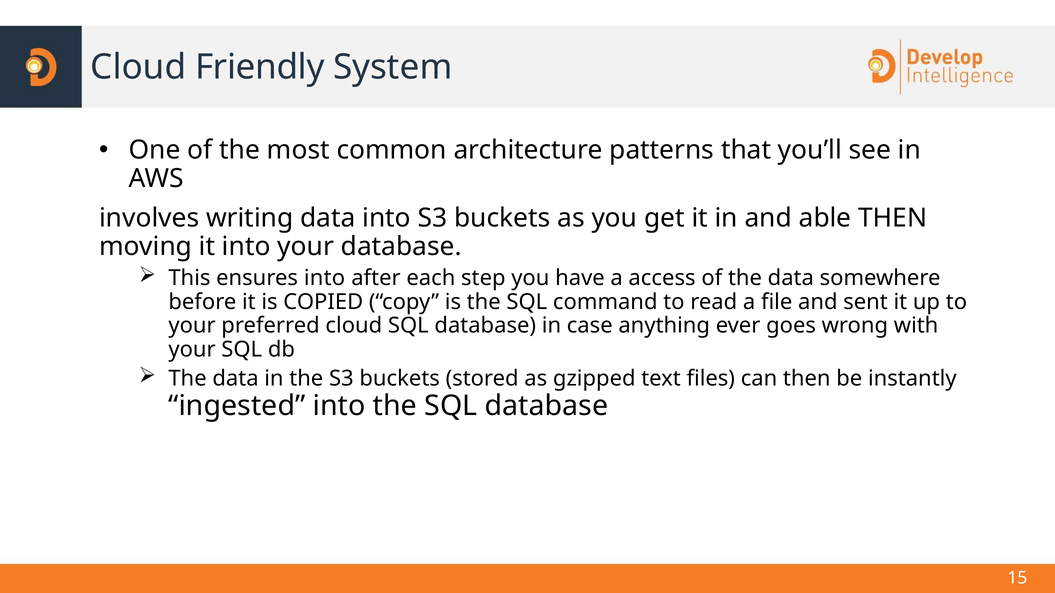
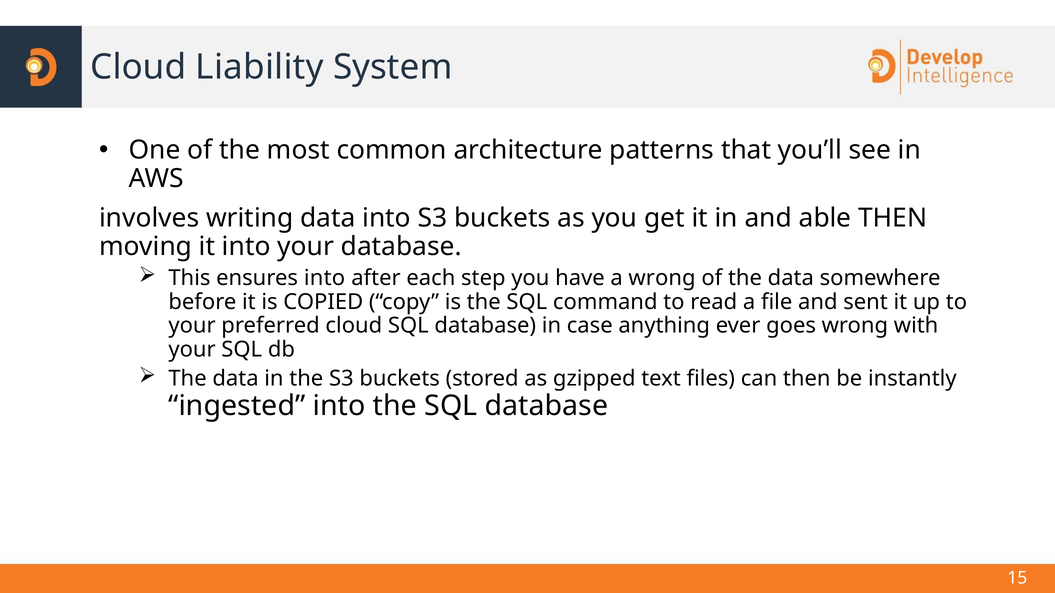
Friendly: Friendly -> Liability
a access: access -> wrong
